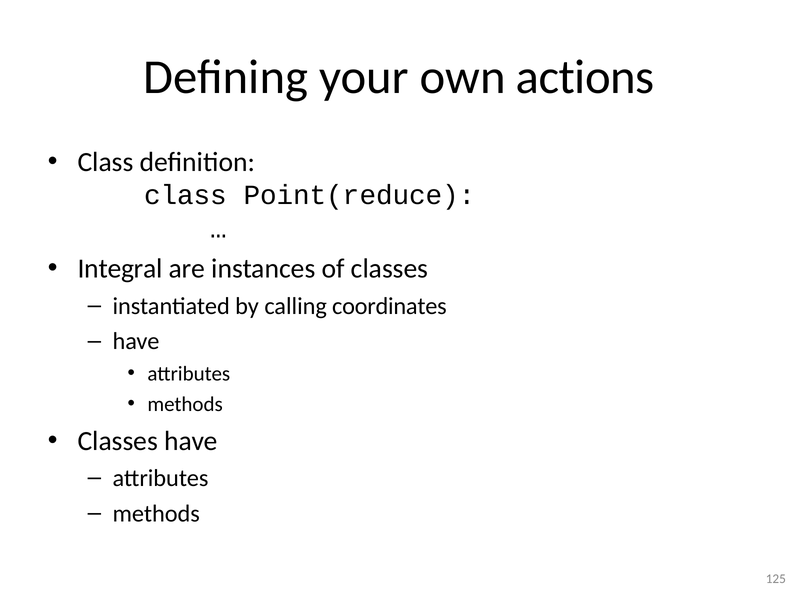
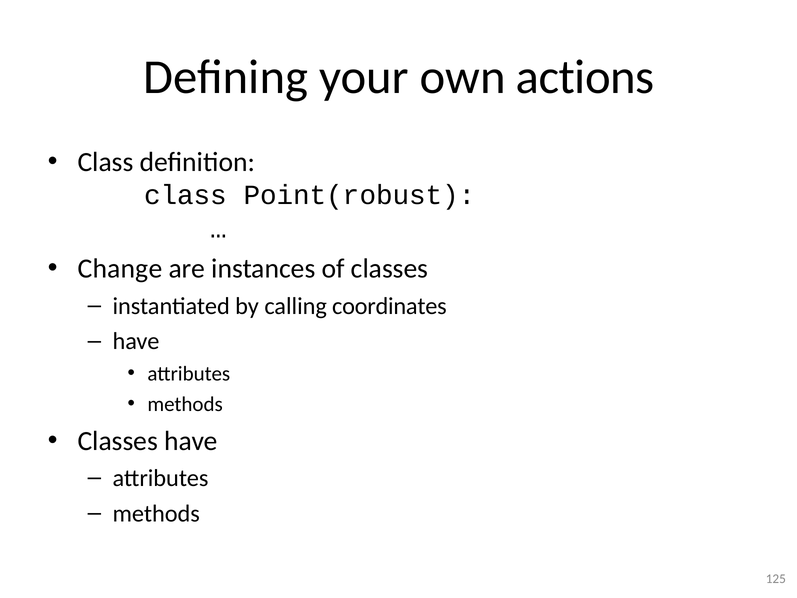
Point(reduce: Point(reduce -> Point(robust
Integral: Integral -> Change
